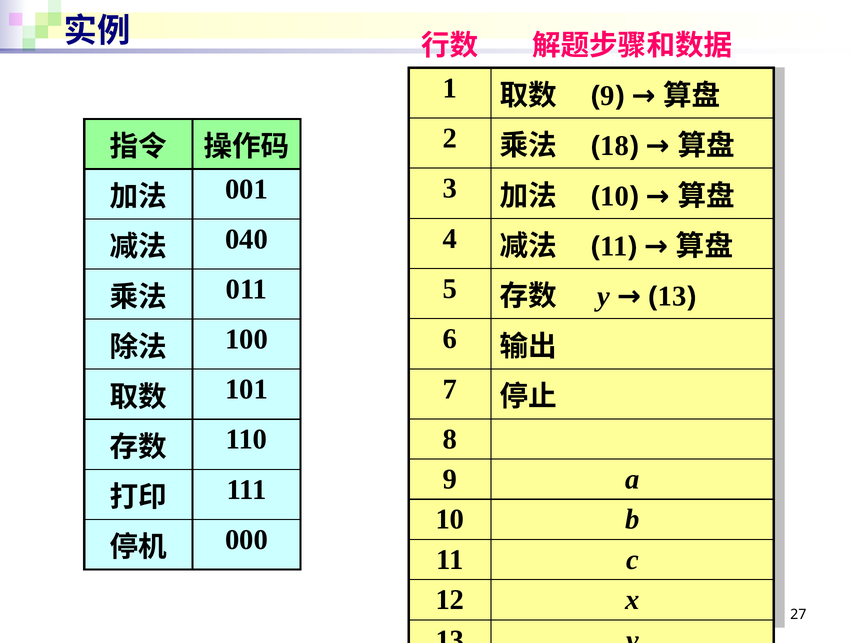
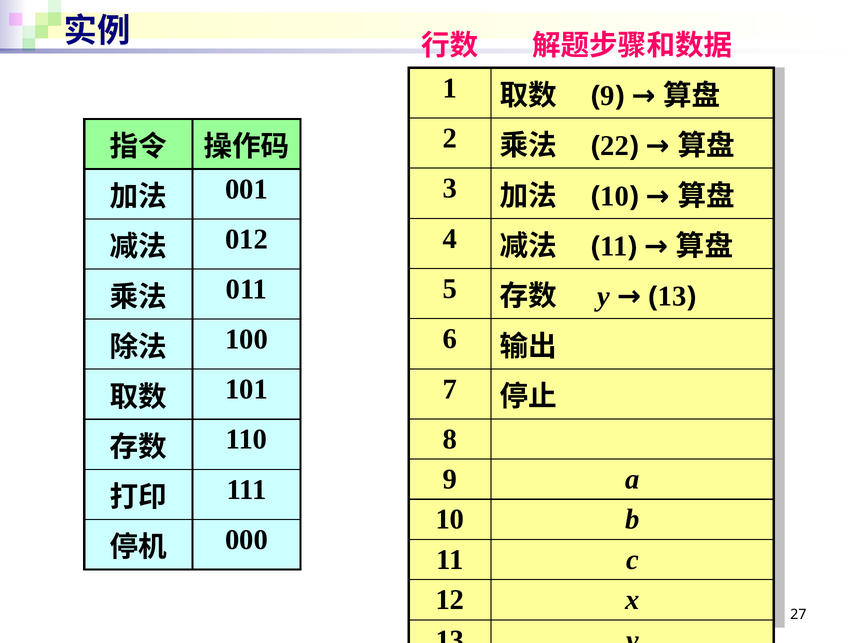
18: 18 -> 22
040: 040 -> 012
